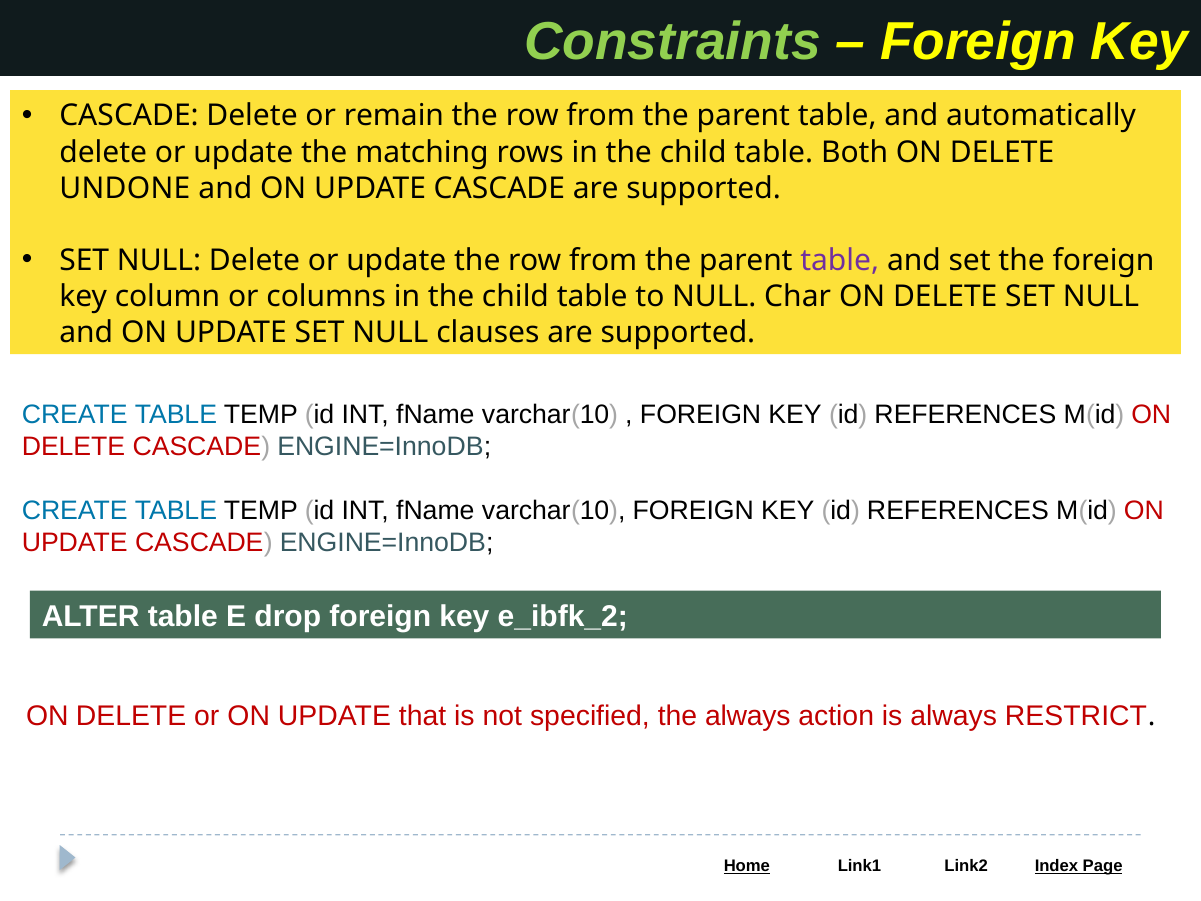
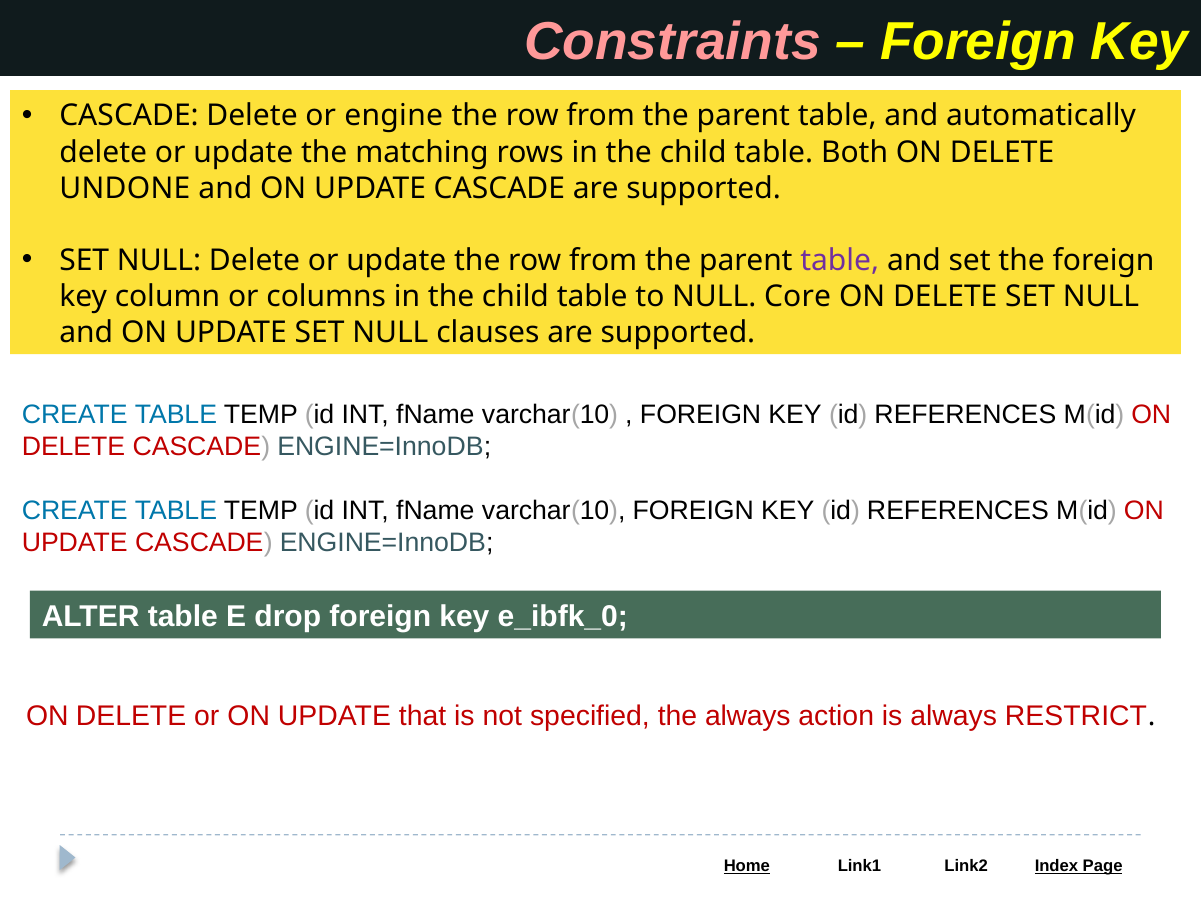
Constraints colour: light green -> pink
remain: remain -> engine
Char: Char -> Core
e_ibfk_2: e_ibfk_2 -> e_ibfk_0
